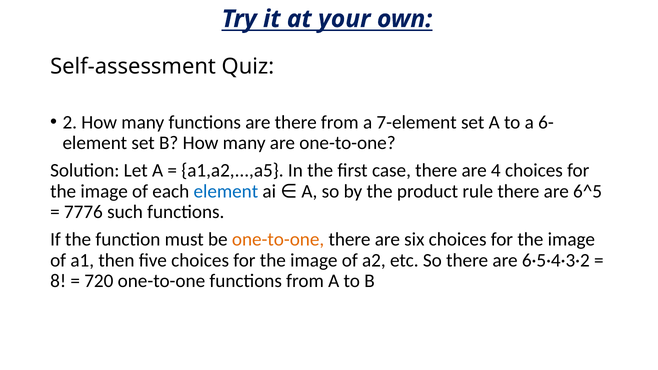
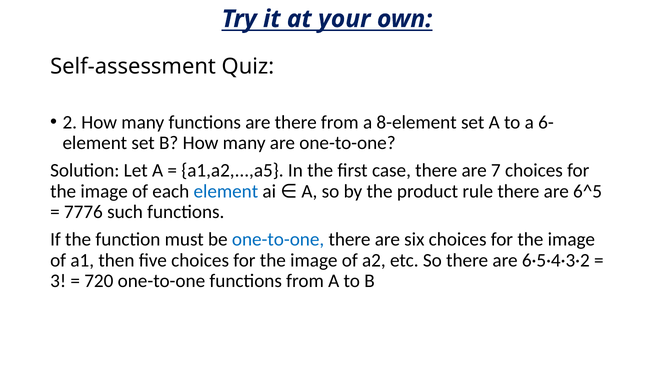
7-element: 7-element -> 8-element
4: 4 -> 7
one-to-one at (278, 240) colour: orange -> blue
8: 8 -> 3
